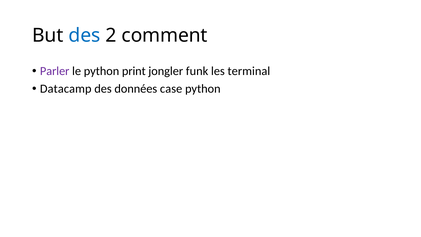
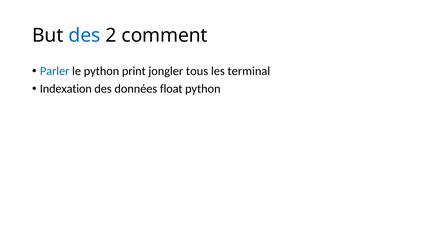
Parler colour: purple -> blue
funk: funk -> tous
Datacamp: Datacamp -> Indexation
case: case -> float
